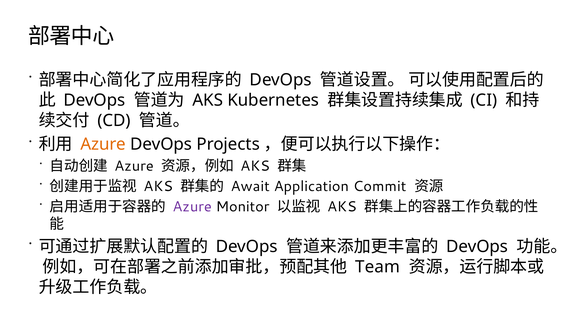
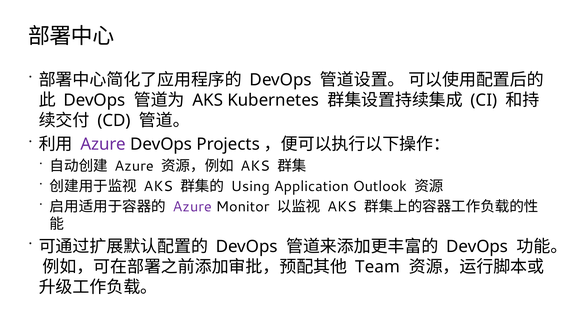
Azure at (103, 144) colour: orange -> purple
Await: Await -> Using
Commit: Commit -> Outlook
